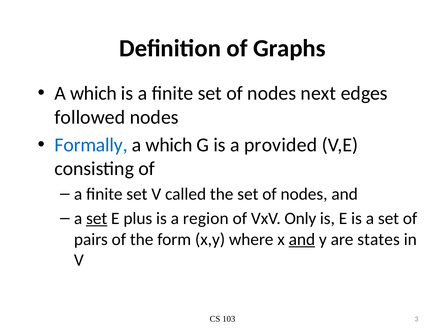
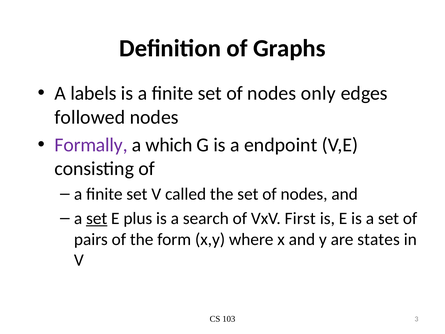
which at (94, 93): which -> labels
next: next -> only
Formally colour: blue -> purple
provided: provided -> endpoint
region: region -> search
Only: Only -> First
and at (302, 239) underline: present -> none
